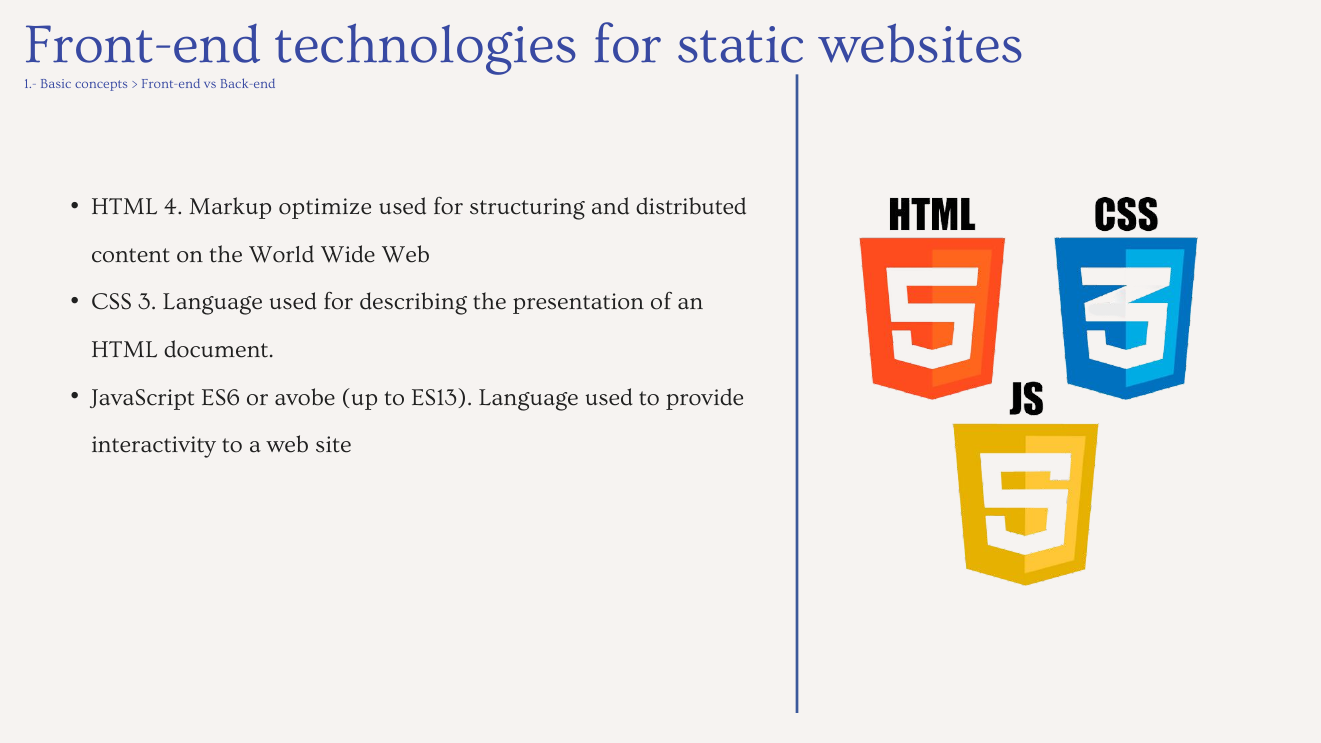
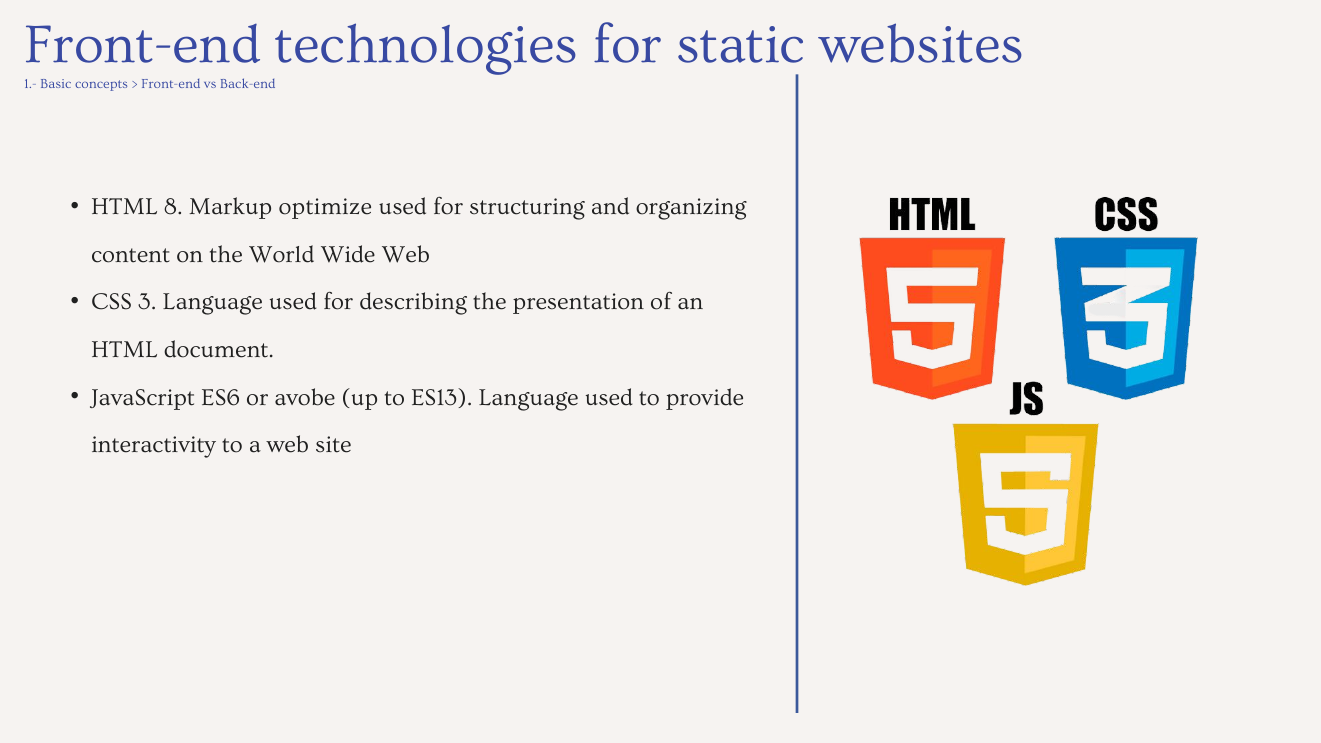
4: 4 -> 8
distributed: distributed -> organizing
